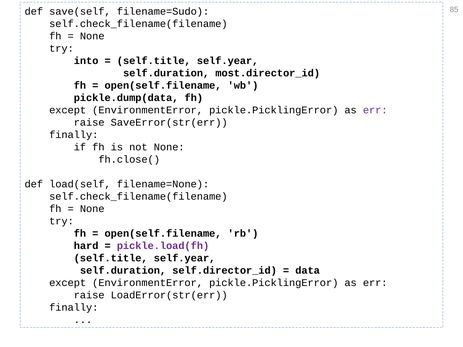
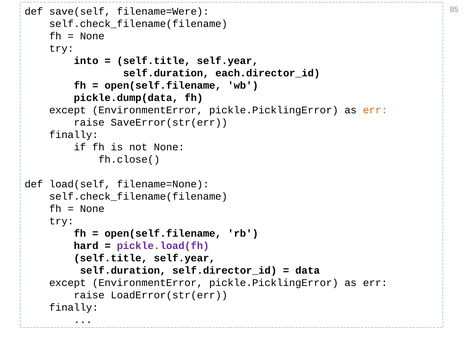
filename=Sudo: filename=Sudo -> filename=Were
most.director_id: most.director_id -> each.director_id
err at (375, 110) colour: purple -> orange
